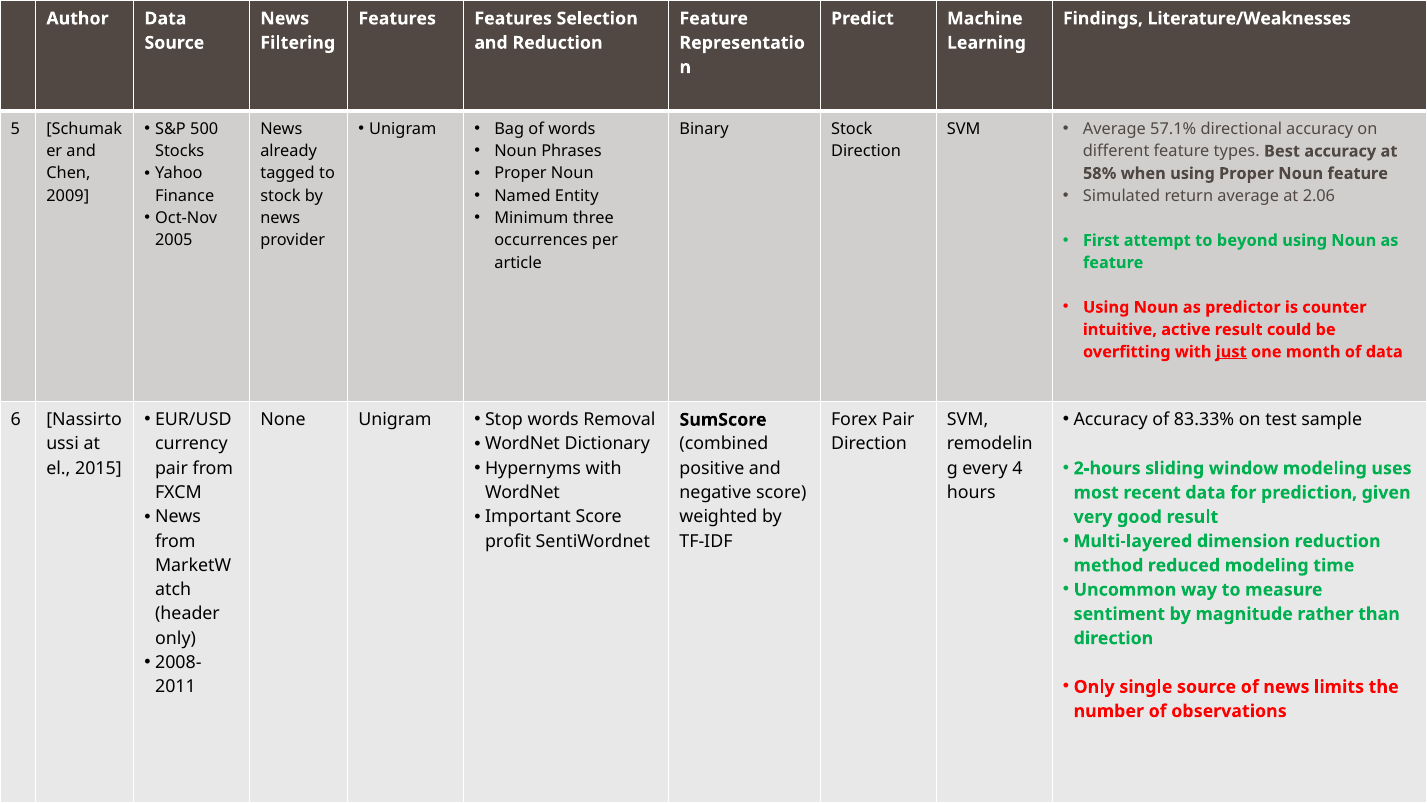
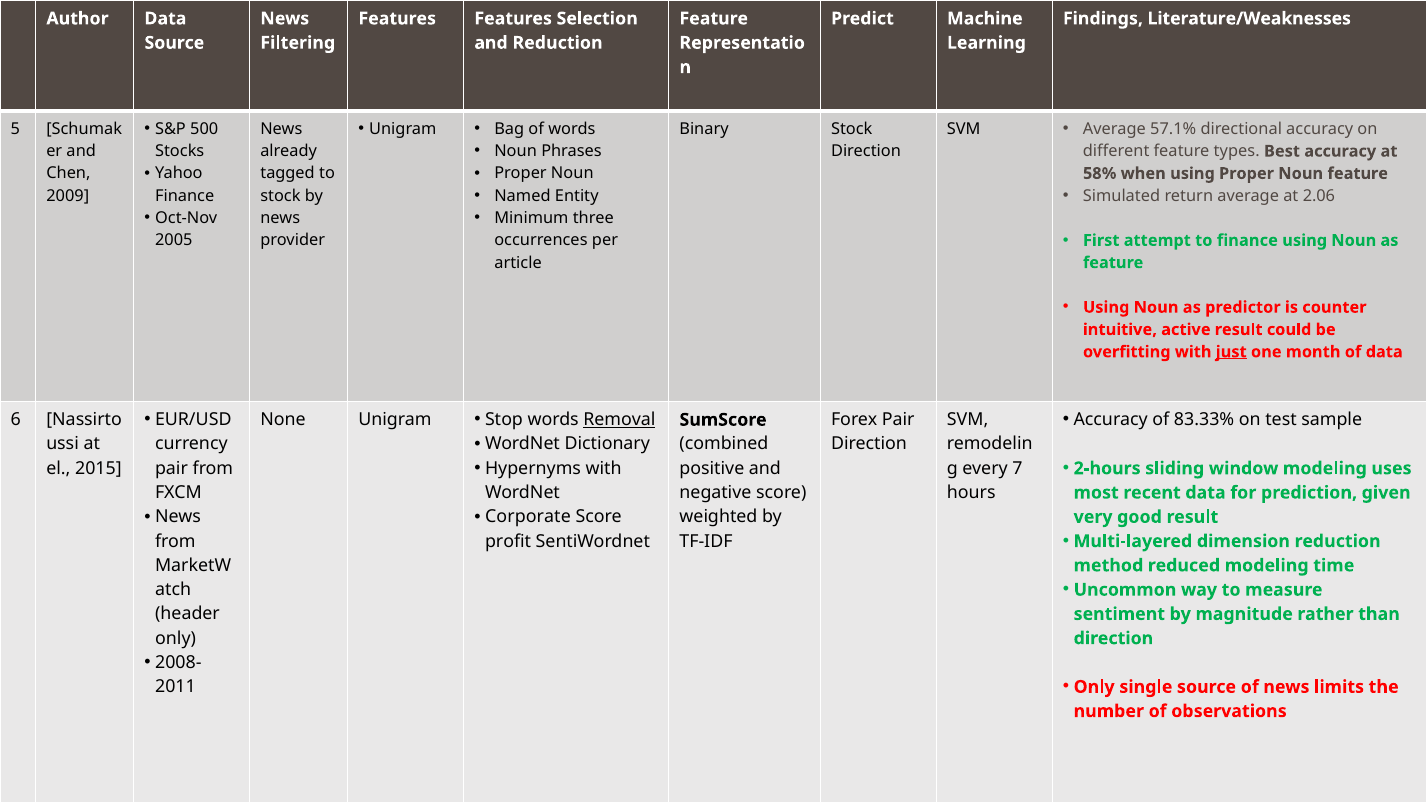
to beyond: beyond -> finance
Removal underline: none -> present
4: 4 -> 7
Important: Important -> Corporate
